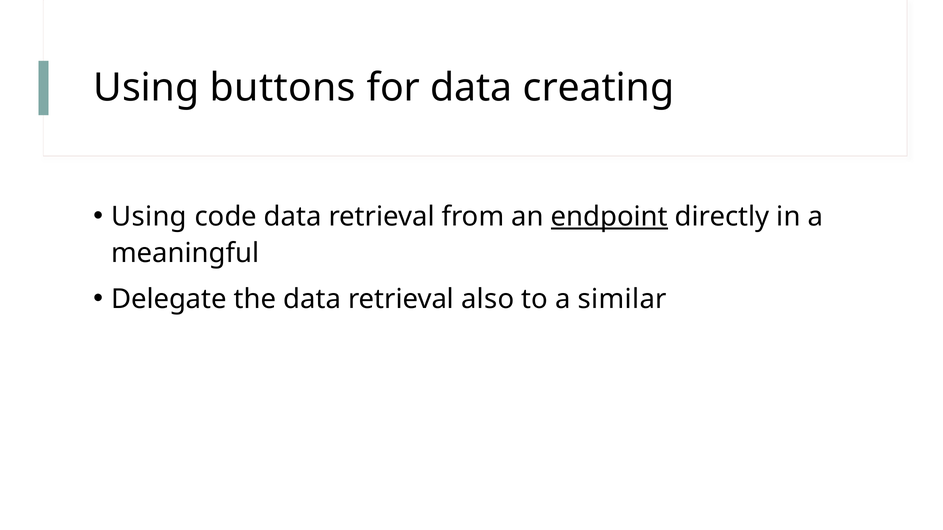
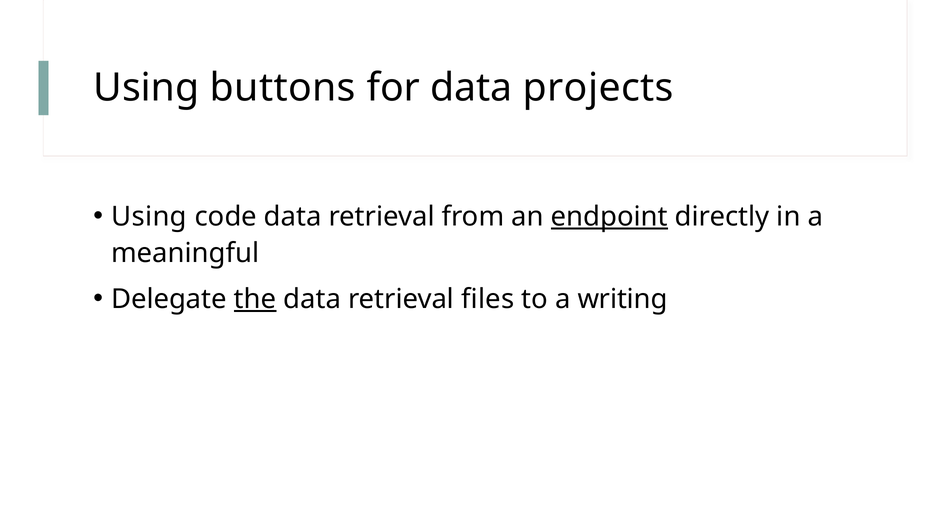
creating: creating -> projects
the underline: none -> present
also: also -> files
similar: similar -> writing
